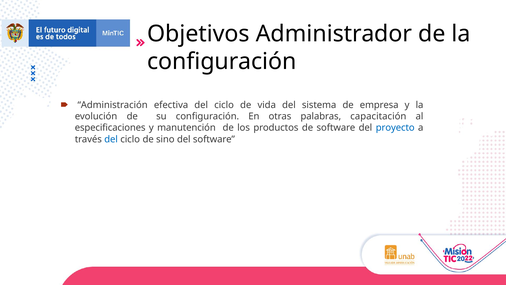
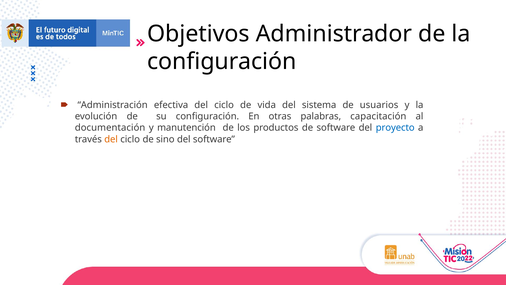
empresa: empresa -> usuarios
especificaciones: especificaciones -> documentación
del at (111, 139) colour: blue -> orange
